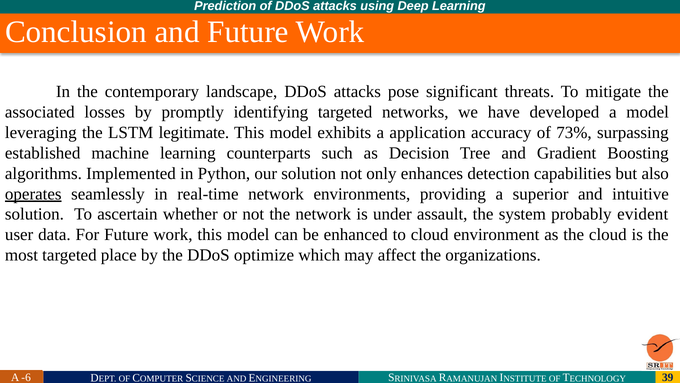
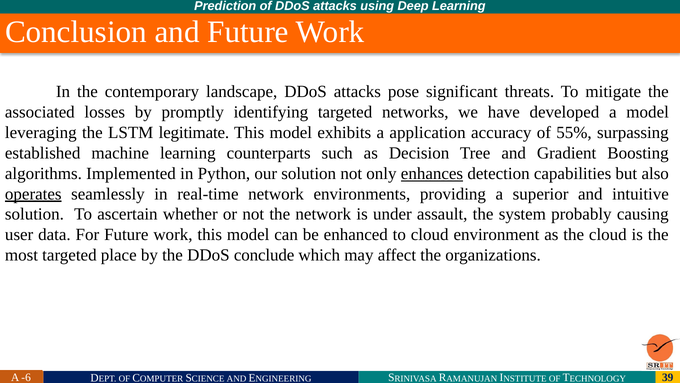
73%: 73% -> 55%
enhances underline: none -> present
evident: evident -> causing
optimize: optimize -> conclude
